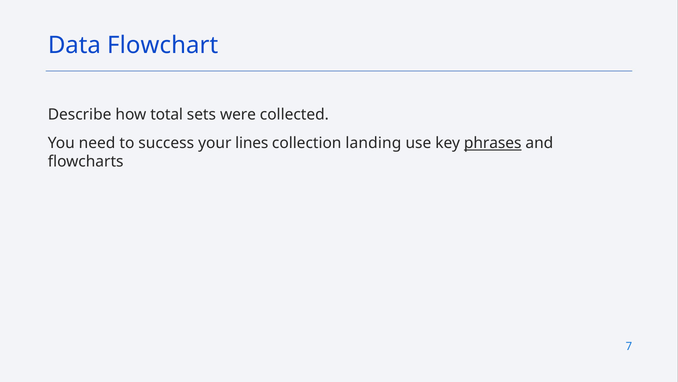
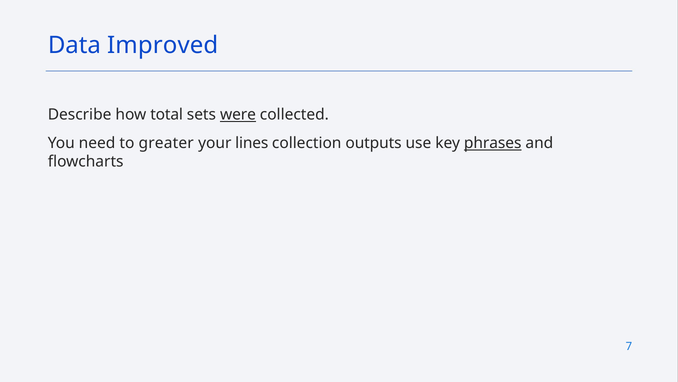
Flowchart: Flowchart -> Improved
were underline: none -> present
success: success -> greater
landing: landing -> outputs
